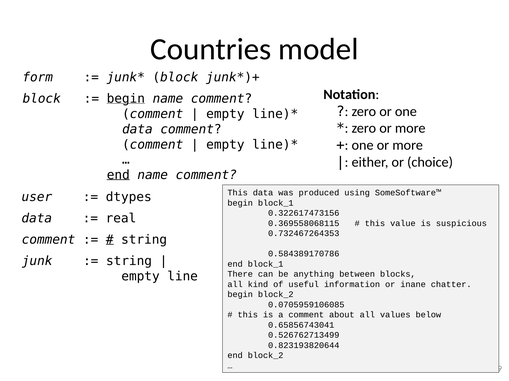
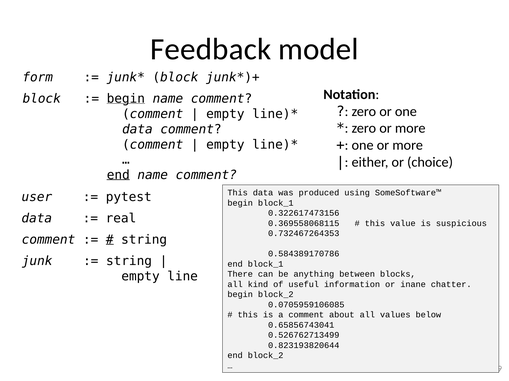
Countries: Countries -> Feedback
dtypes: dtypes -> pytest
